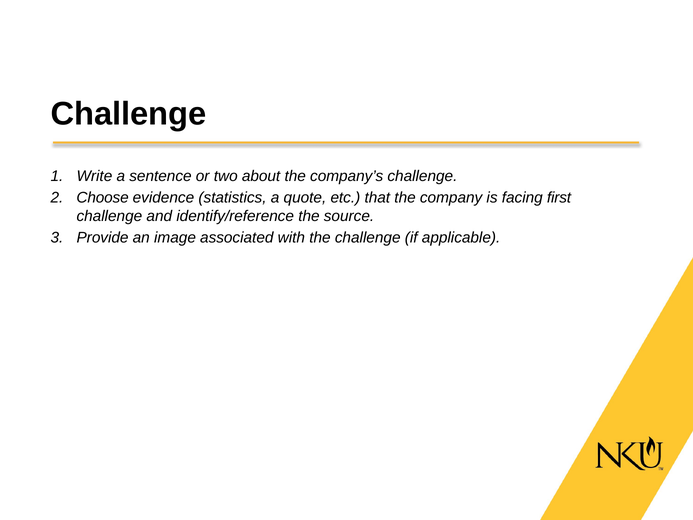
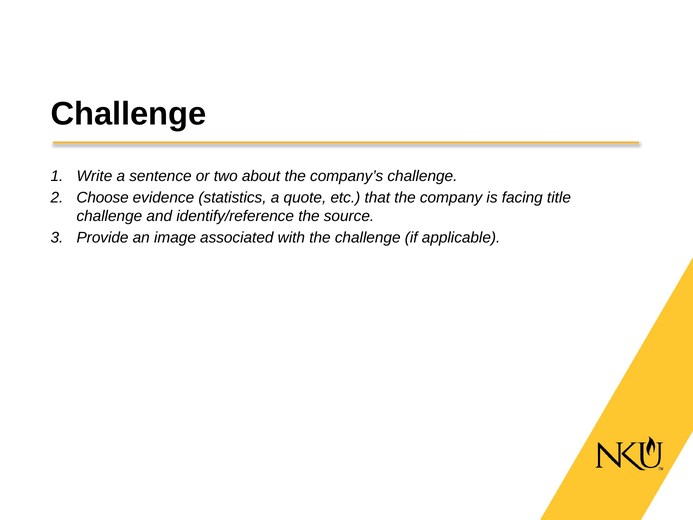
first: first -> title
